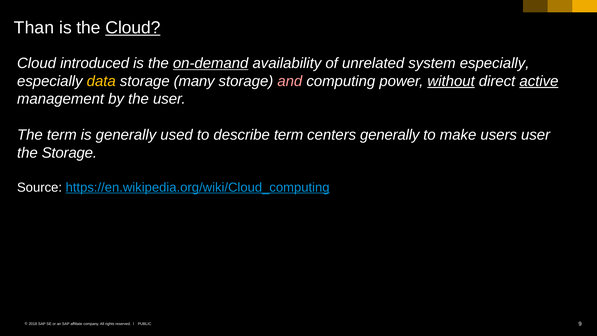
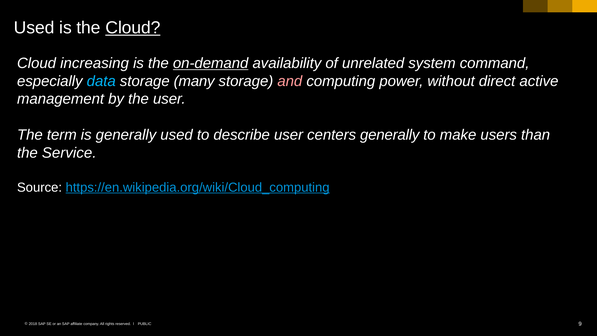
Than at (34, 28): Than -> Used
introduced: introduced -> increasing
system especially: especially -> command
data colour: yellow -> light blue
without underline: present -> none
active underline: present -> none
describe term: term -> user
users user: user -> than
the Storage: Storage -> Service
